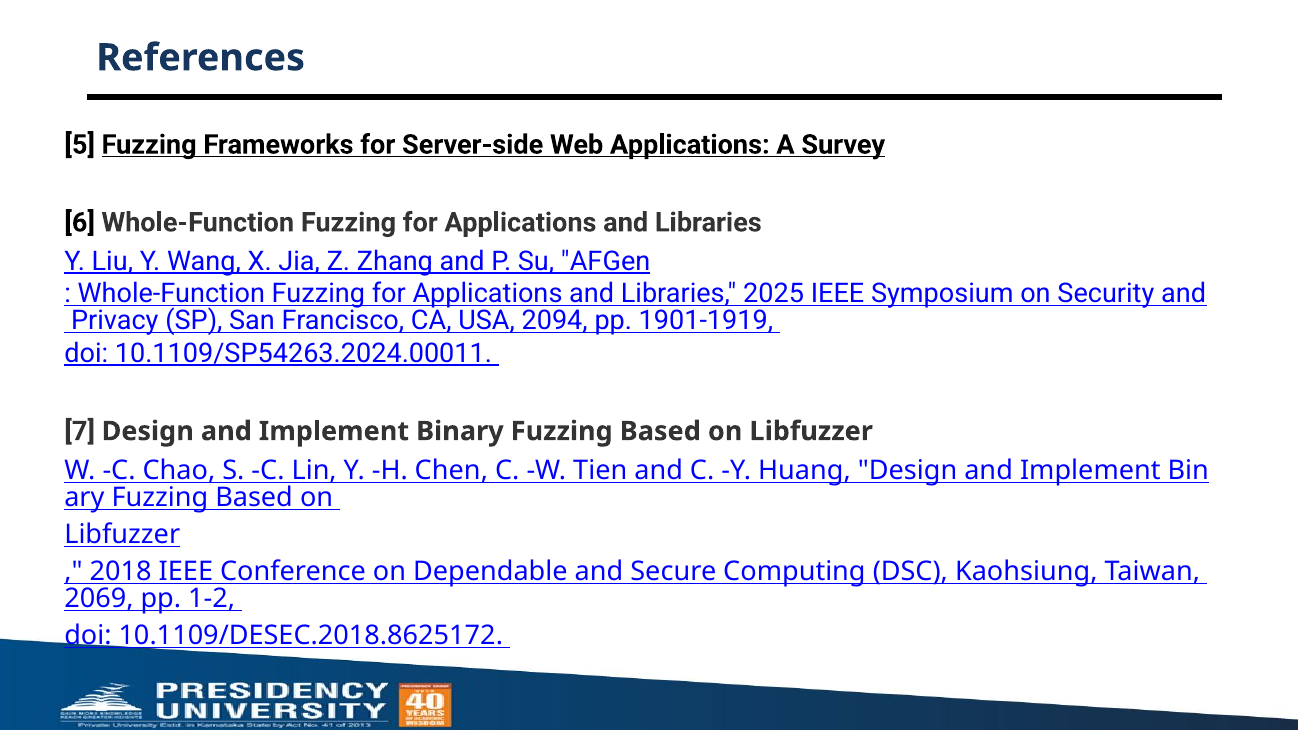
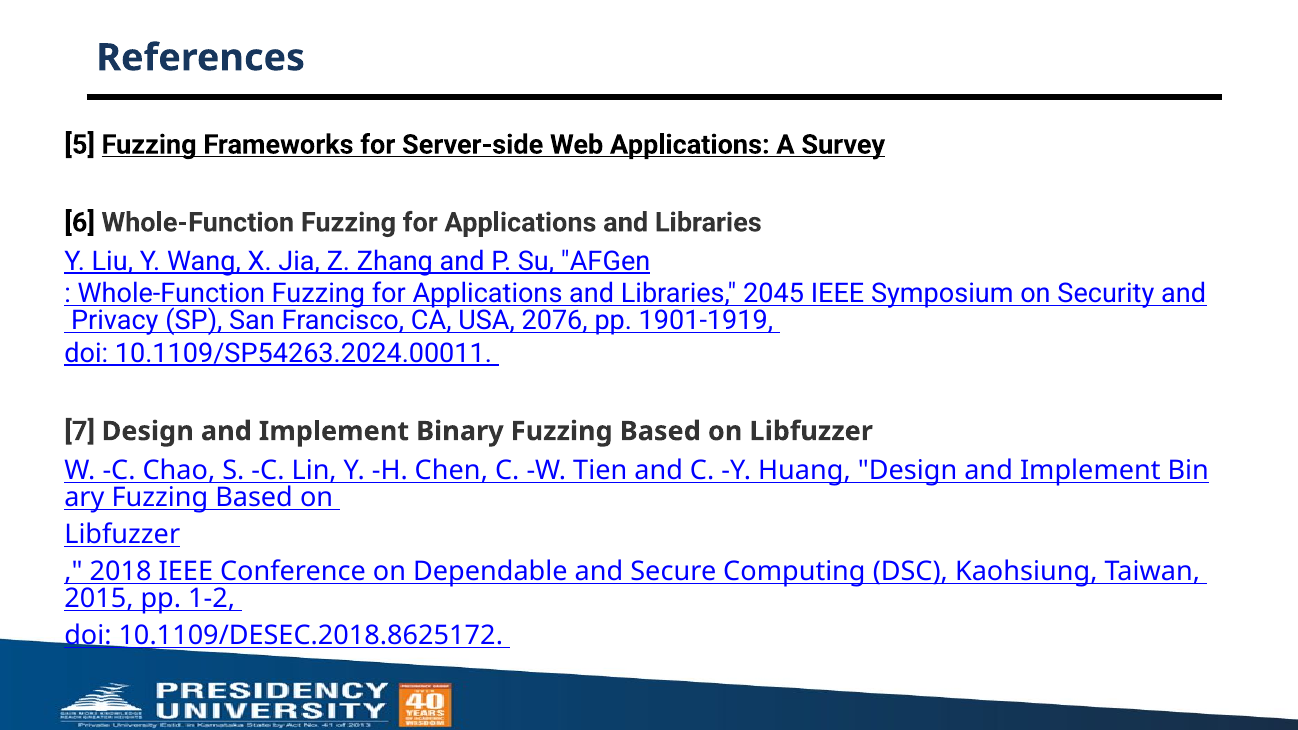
2025: 2025 -> 2045
2094: 2094 -> 2076
2069: 2069 -> 2015
